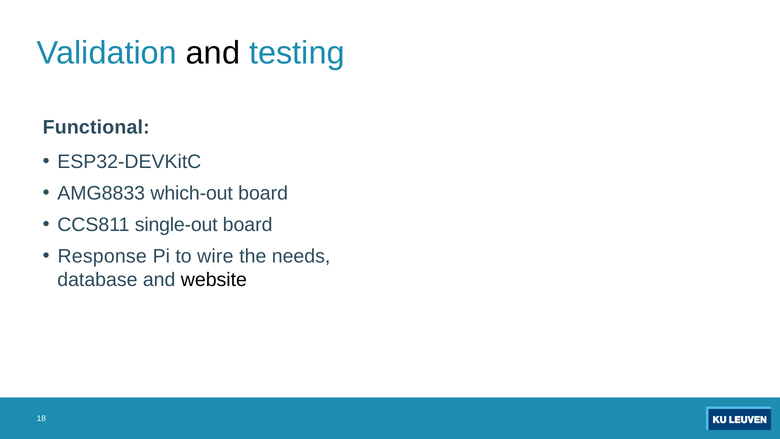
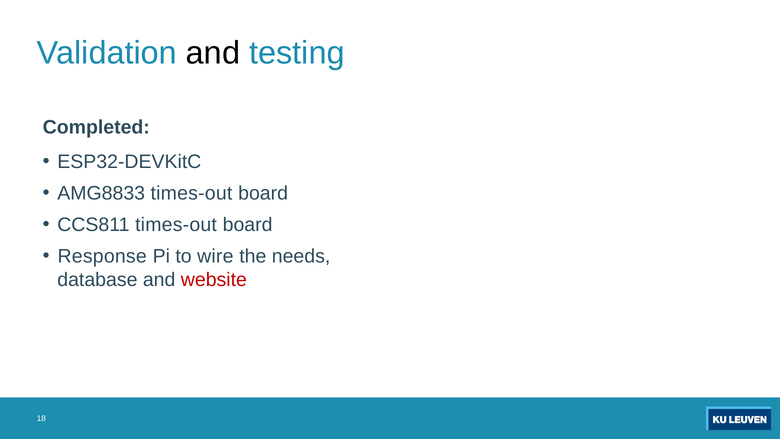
Functional: Functional -> Completed
AMG8833 which-out: which-out -> times-out
CCS811 single-out: single-out -> times-out
website colour: black -> red
